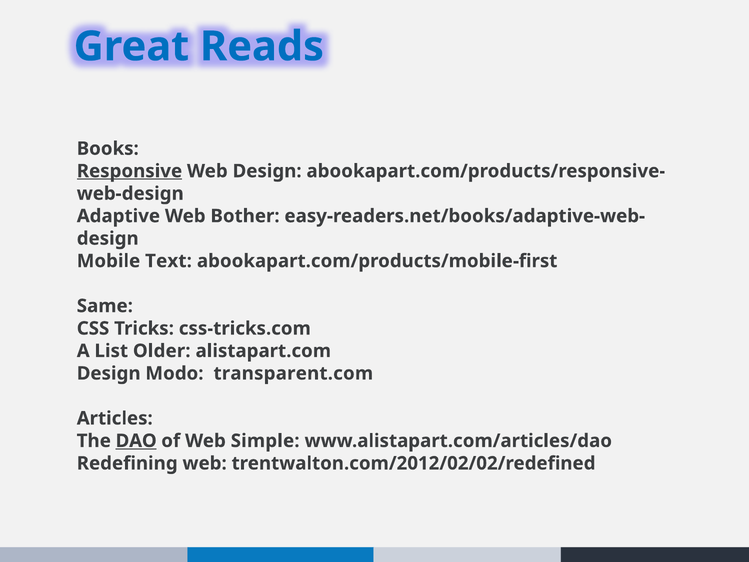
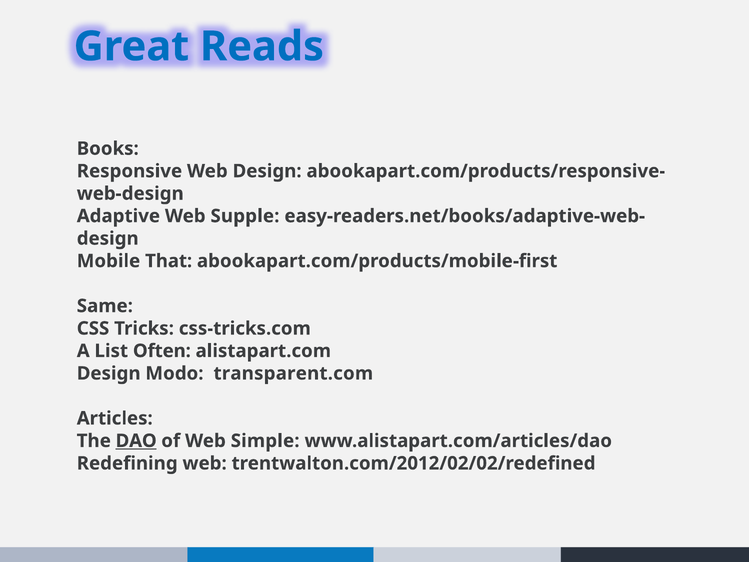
Responsive underline: present -> none
Bother: Bother -> Supple
Text: Text -> That
Older: Older -> Often
